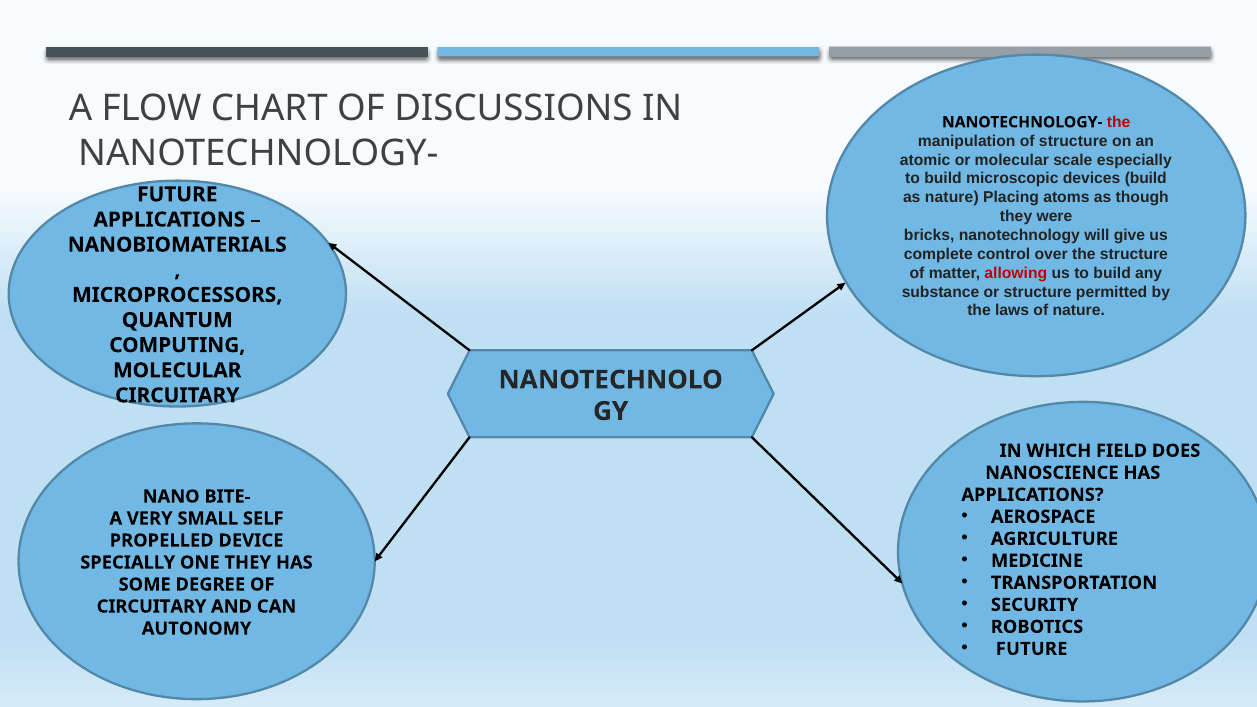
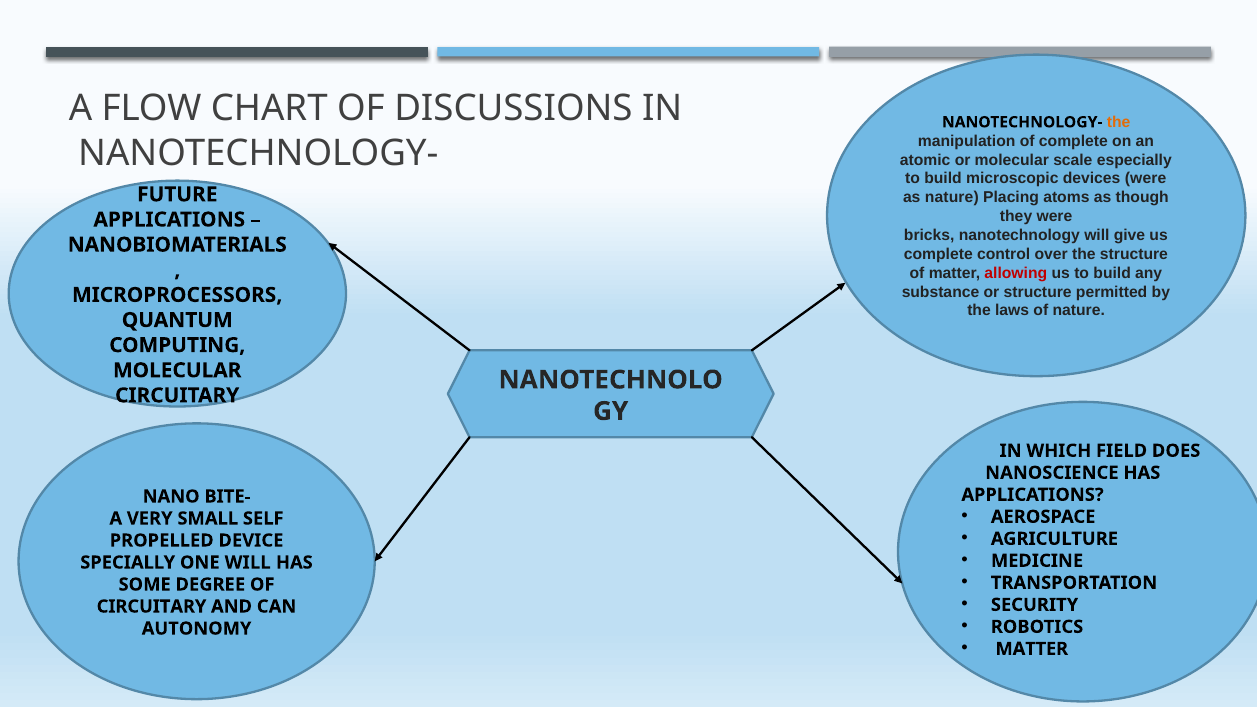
the at (1119, 122) colour: red -> orange
of structure: structure -> complete
devices build: build -> were
ONE THEY: THEY -> WILL
FUTURE at (1032, 649): FUTURE -> MATTER
